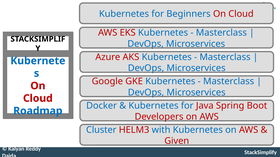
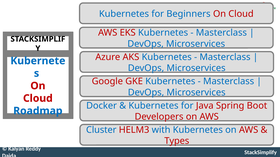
Given: Given -> Types
